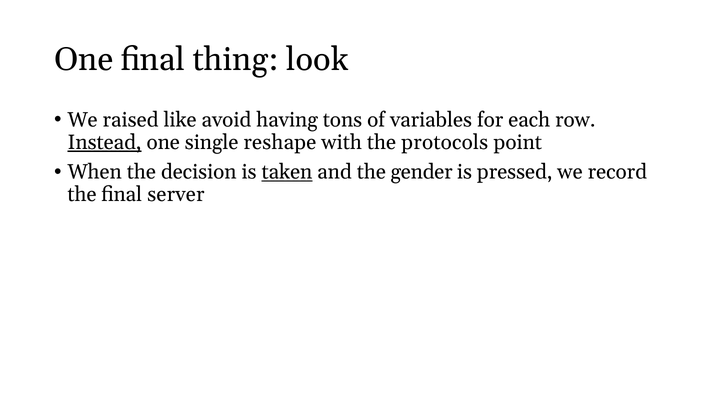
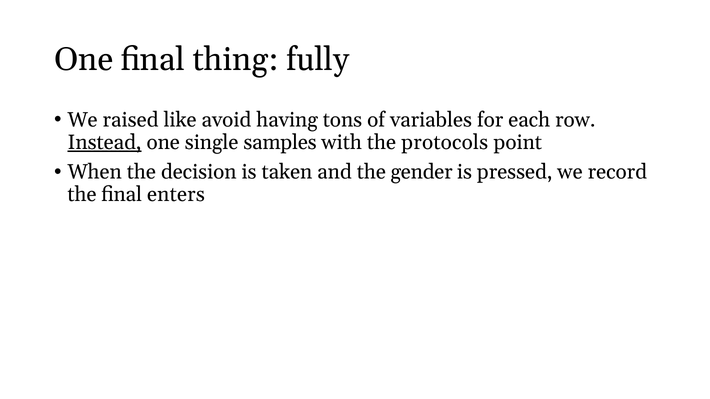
look: look -> fully
reshape: reshape -> samples
taken underline: present -> none
server: server -> enters
